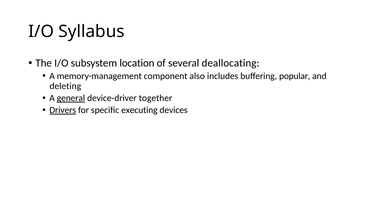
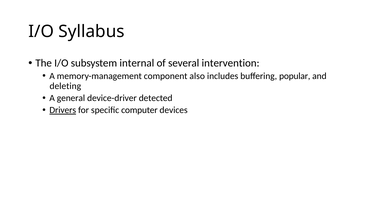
location: location -> internal
deallocating: deallocating -> intervention
general underline: present -> none
together: together -> detected
executing: executing -> computer
